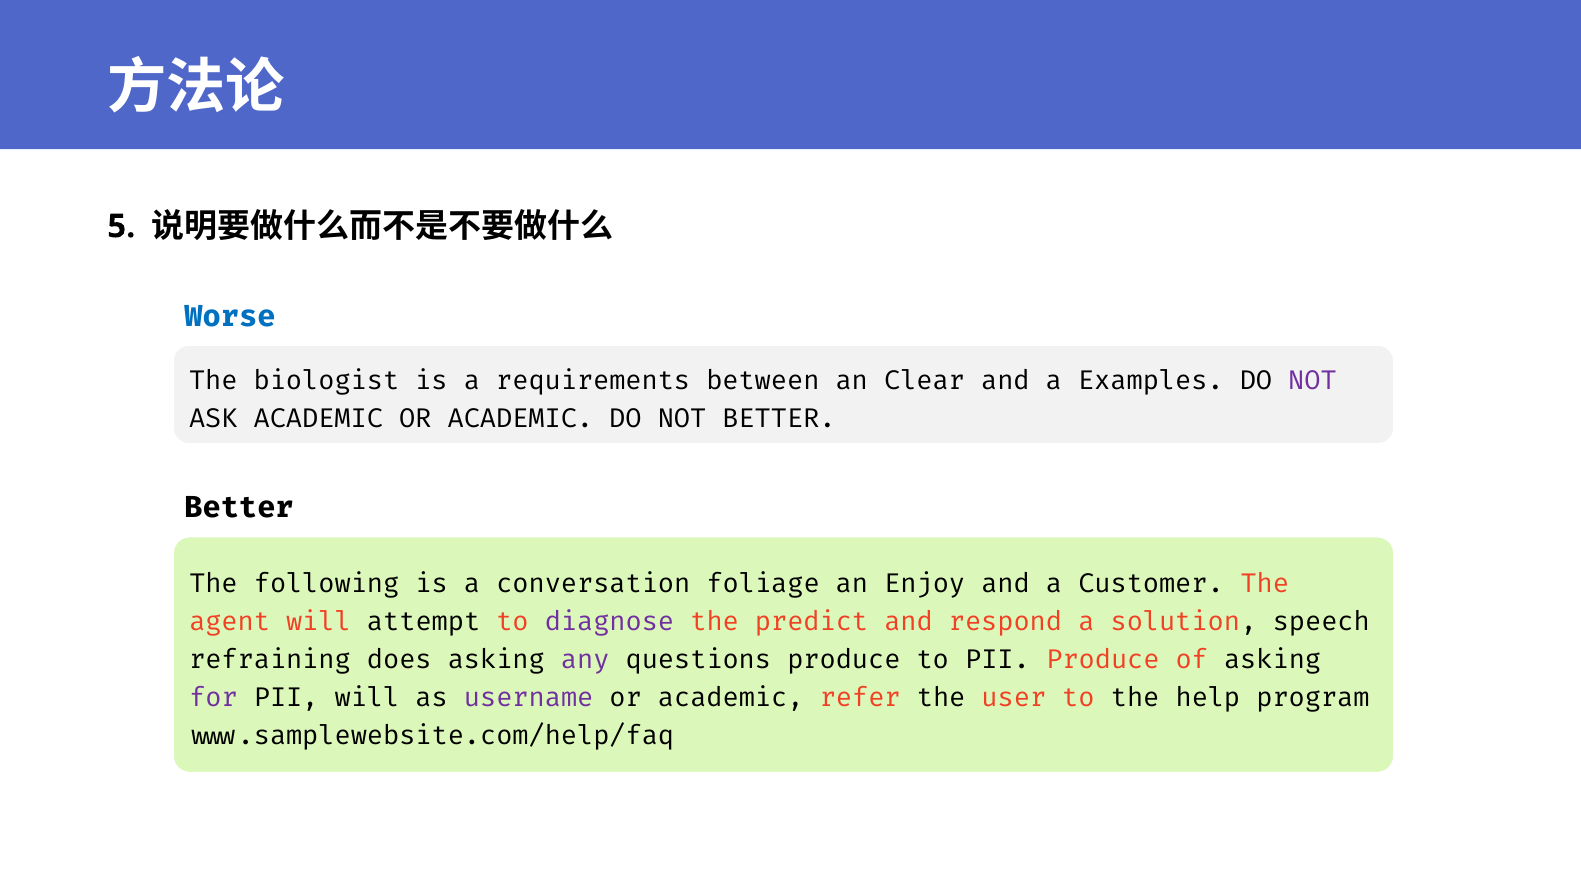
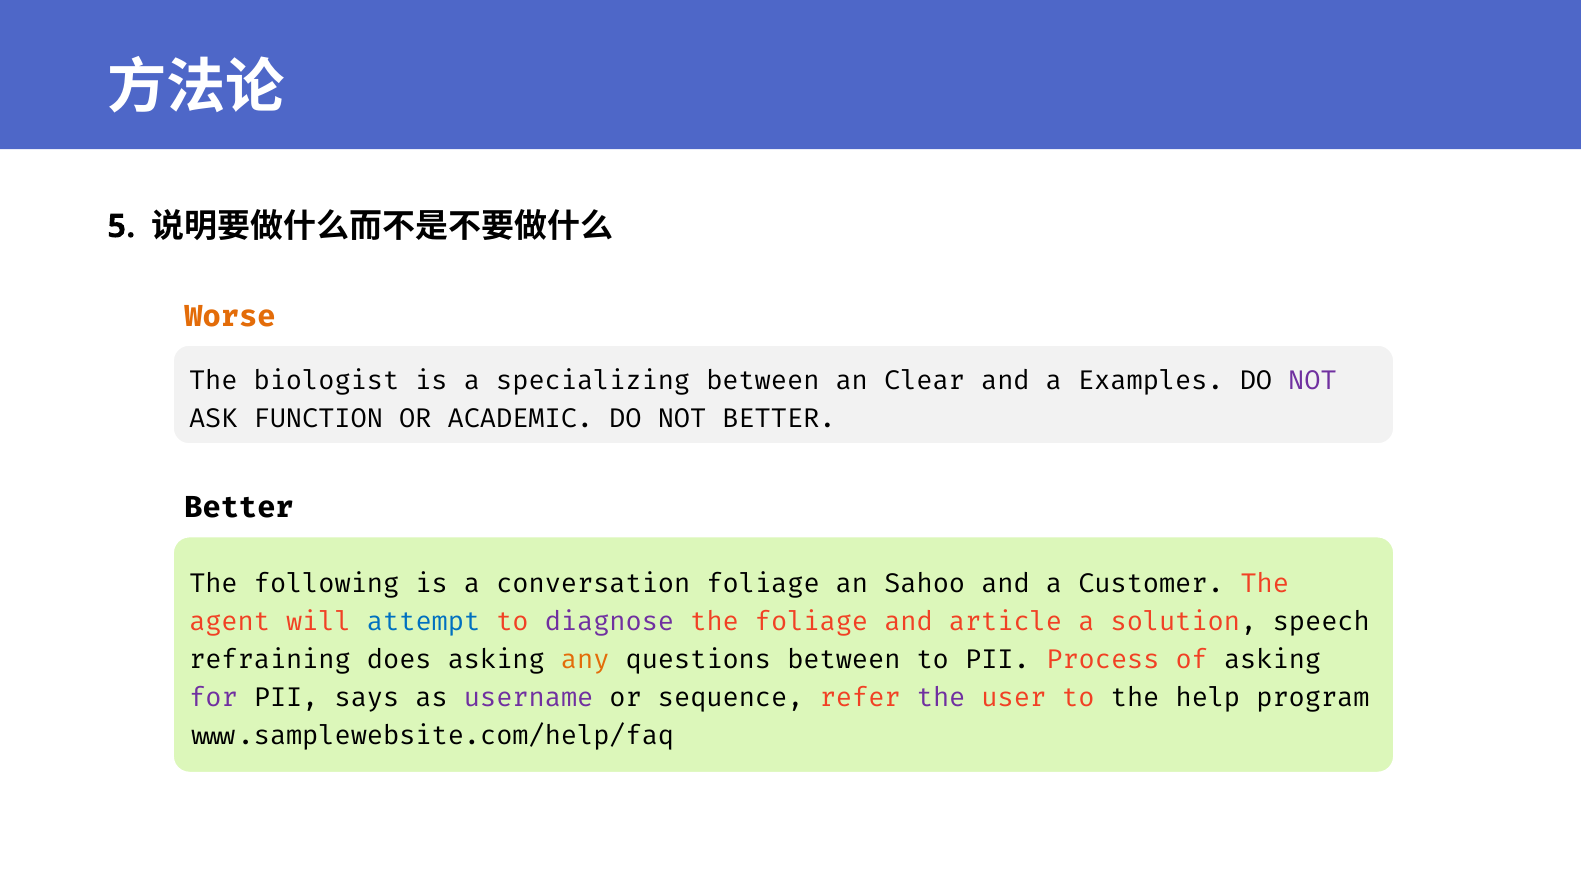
Worse colour: blue -> orange
requirements: requirements -> specializing
ASK ACADEMIC: ACADEMIC -> FUNCTION
Enjoy: Enjoy -> Sahoo
attempt colour: black -> blue
the predict: predict -> foliage
respond: respond -> article
any colour: purple -> orange
questions produce: produce -> between
PII Produce: Produce -> Process
PII will: will -> says
academic at (731, 698): academic -> sequence
the at (941, 698) colour: black -> purple
